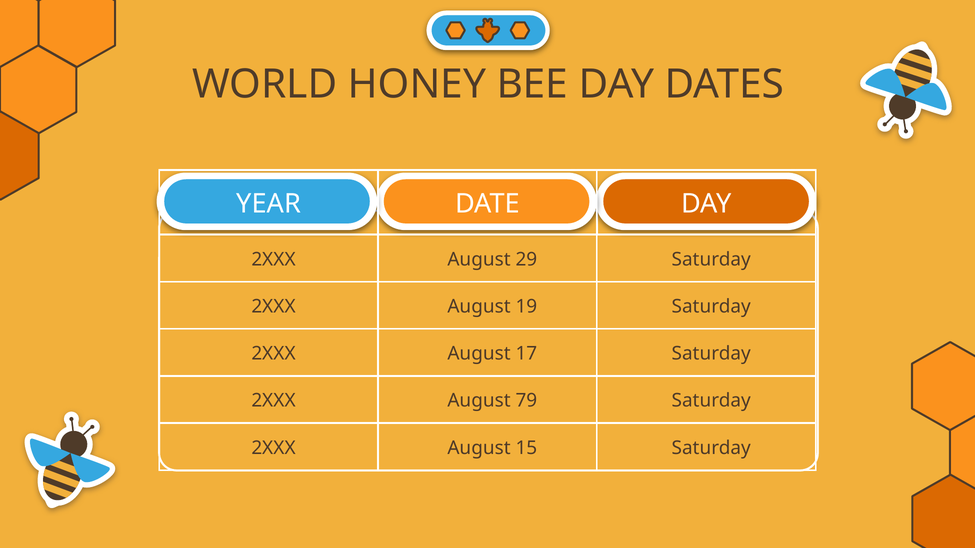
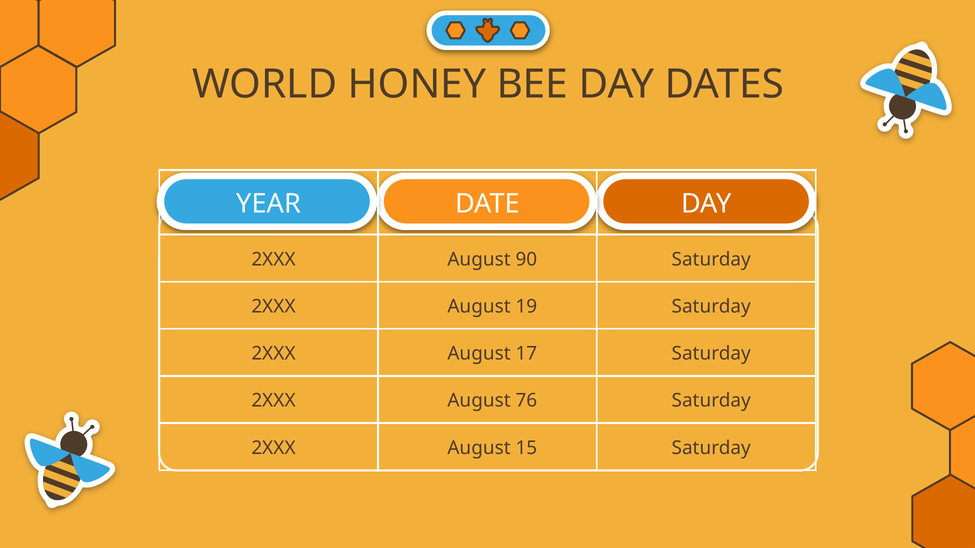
29: 29 -> 90
79: 79 -> 76
